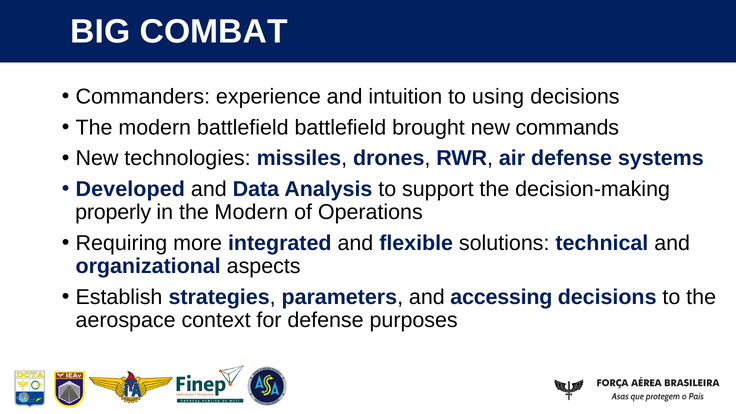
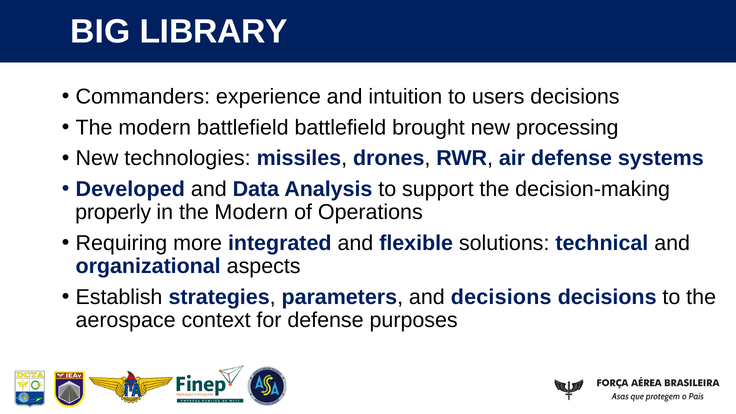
COMBAT: COMBAT -> LIBRARY
using: using -> users
commands: commands -> processing
and accessing: accessing -> decisions
